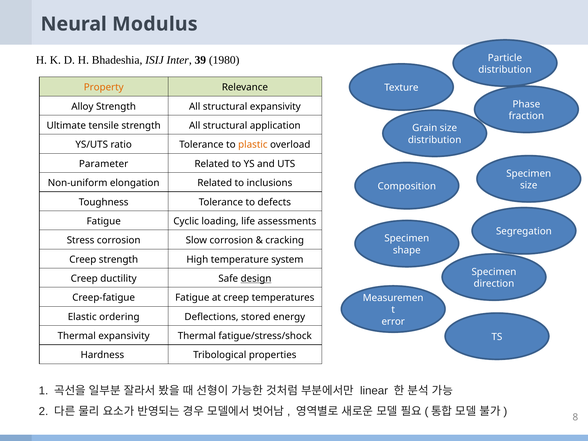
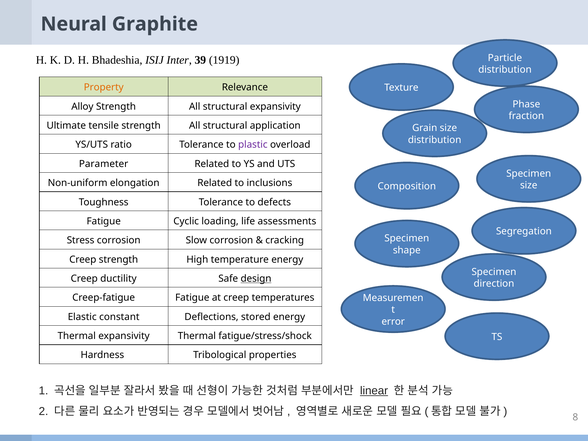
Modulus: Modulus -> Graphite
1980: 1980 -> 1919
plastic colour: orange -> purple
temperature system: system -> energy
ordering: ordering -> constant
linear underline: none -> present
